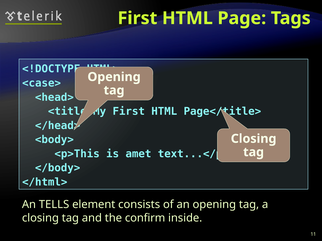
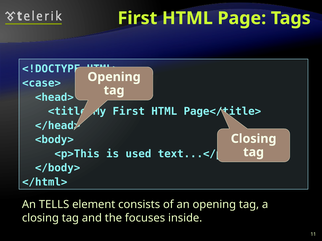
amet: amet -> used
confirm: confirm -> focuses
